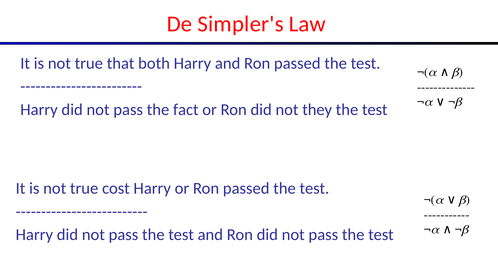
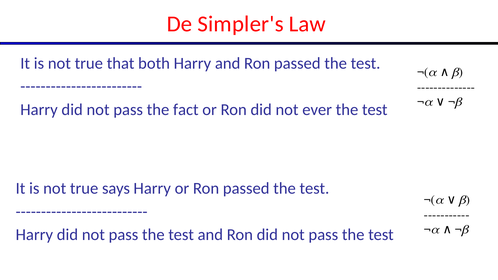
they: they -> ever
cost: cost -> says
